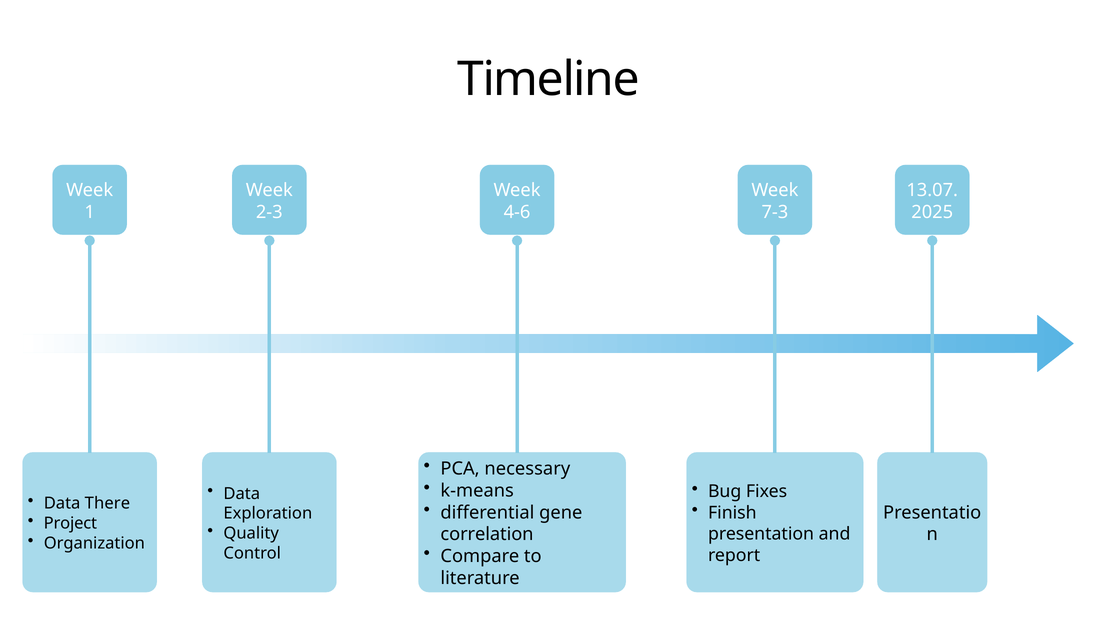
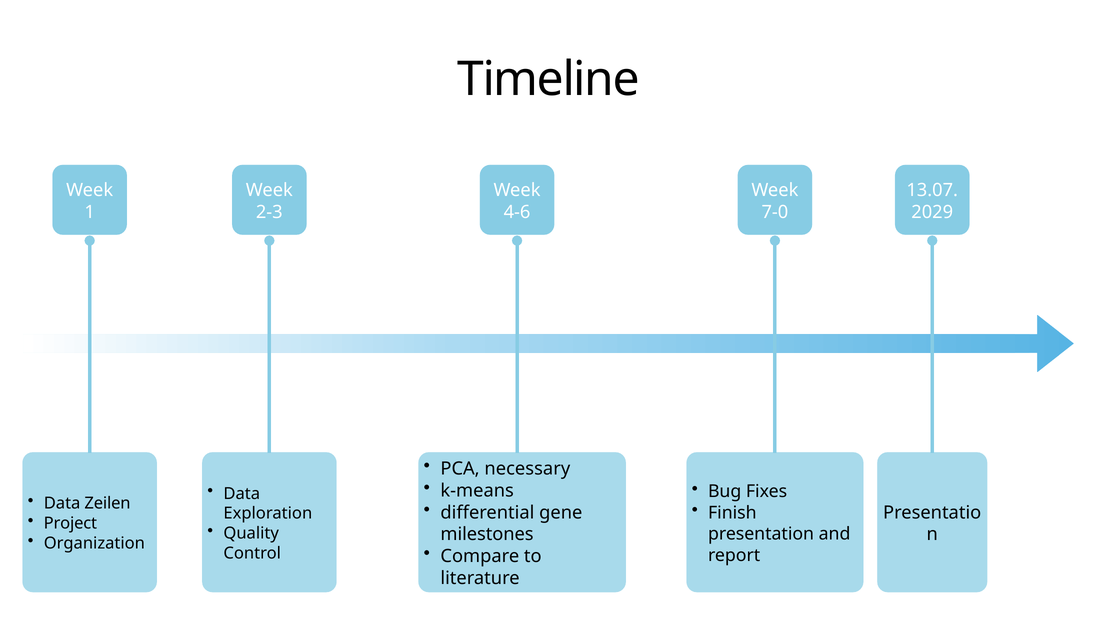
7-3: 7-3 -> 7-0
2025: 2025 -> 2029
There: There -> Zeilen
correlation: correlation -> milestones
